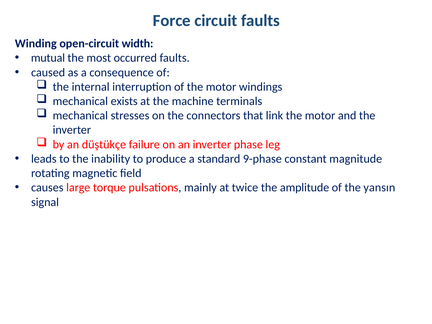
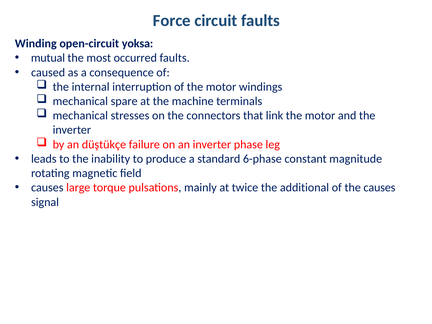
width: width -> yoksa
exists: exists -> spare
9-phase: 9-phase -> 6-phase
amplitude: amplitude -> additional
the yansın: yansın -> causes
